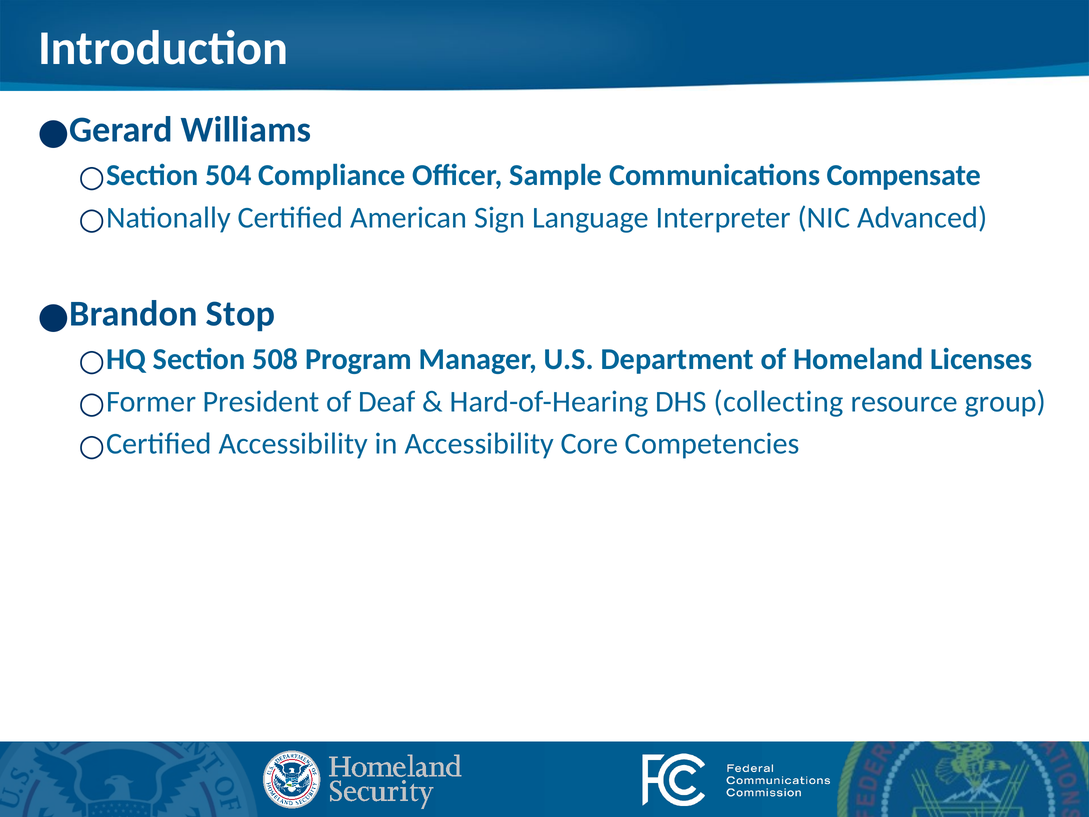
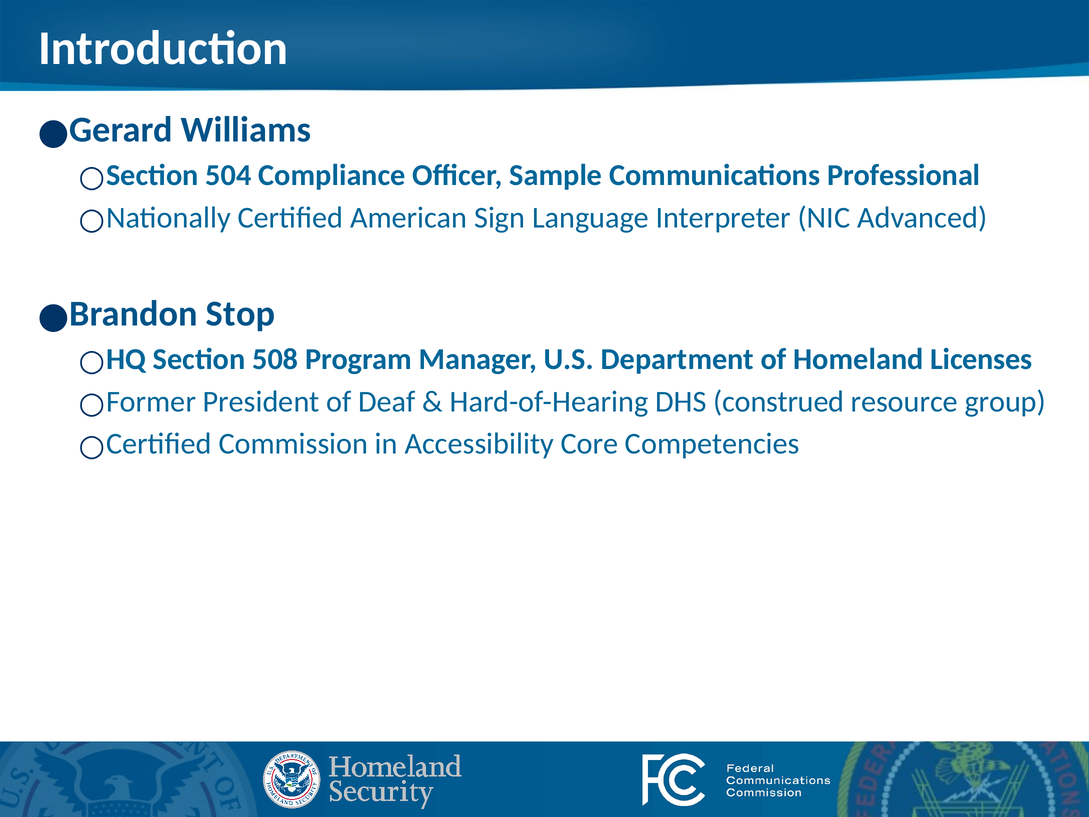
Compensate: Compensate -> Professional
collecting: collecting -> construed
Accessibility at (293, 444): Accessibility -> Commission
